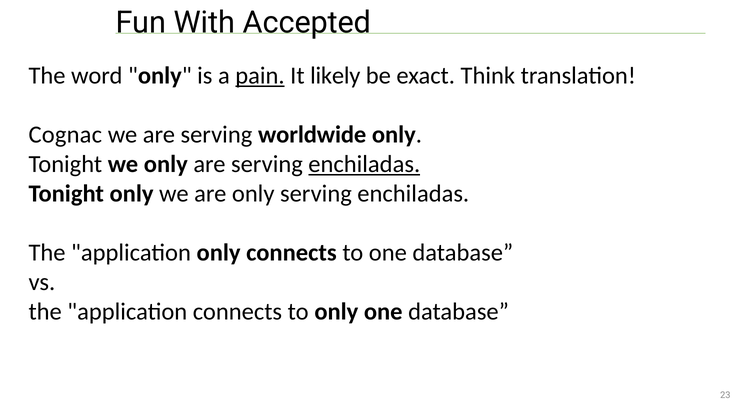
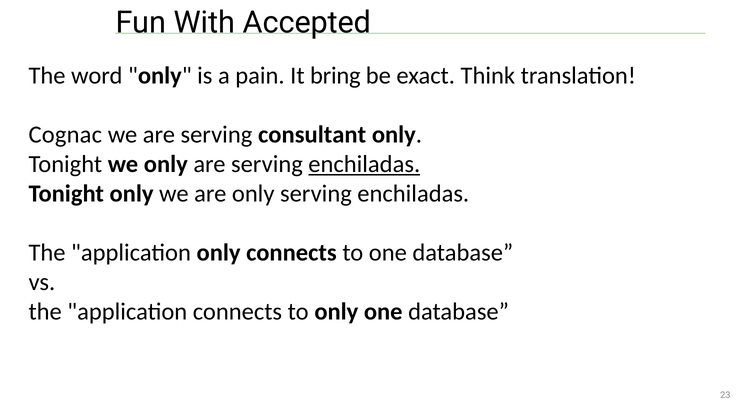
pain underline: present -> none
likely: likely -> bring
worldwide: worldwide -> consultant
